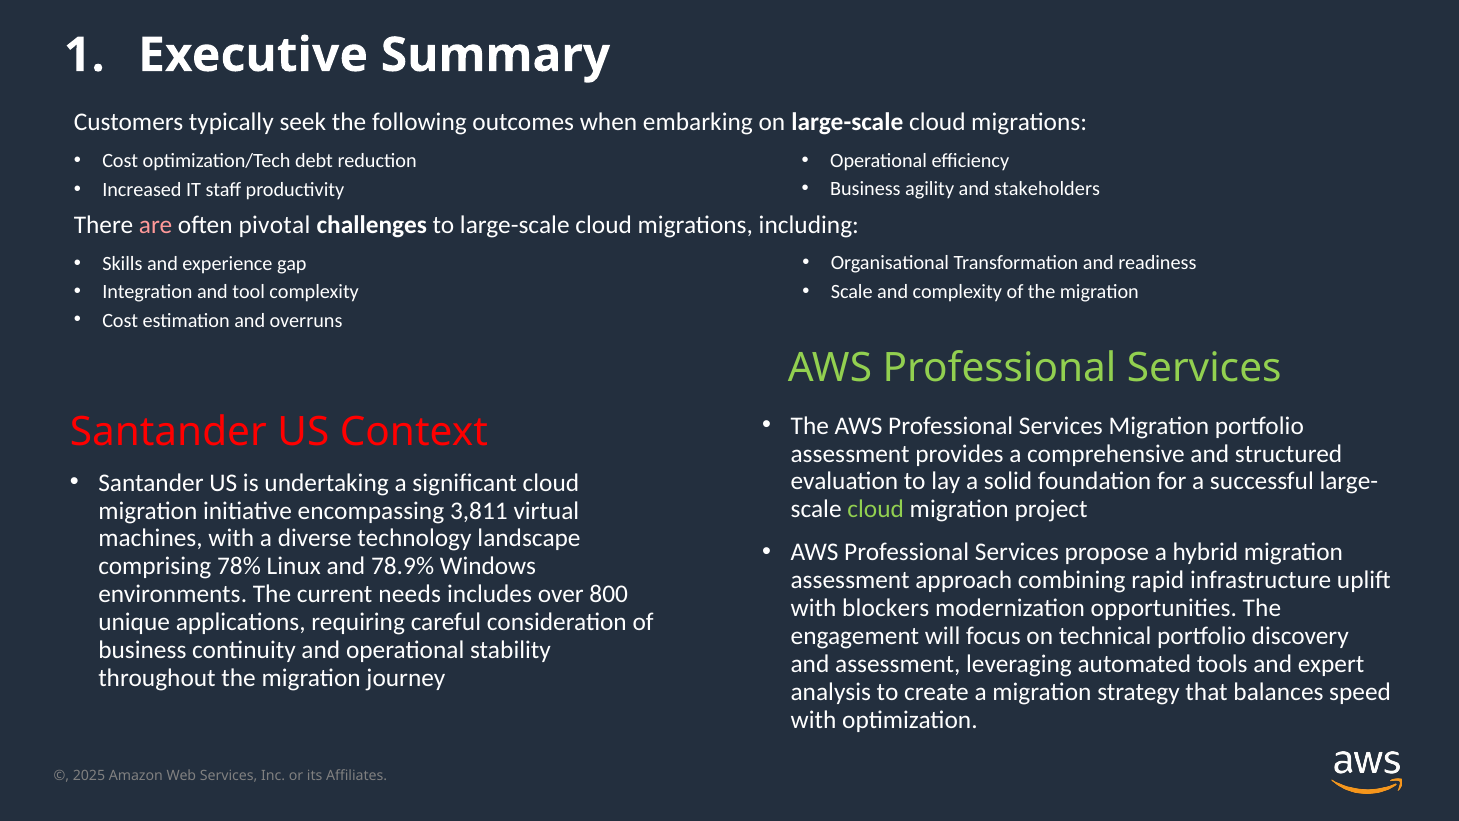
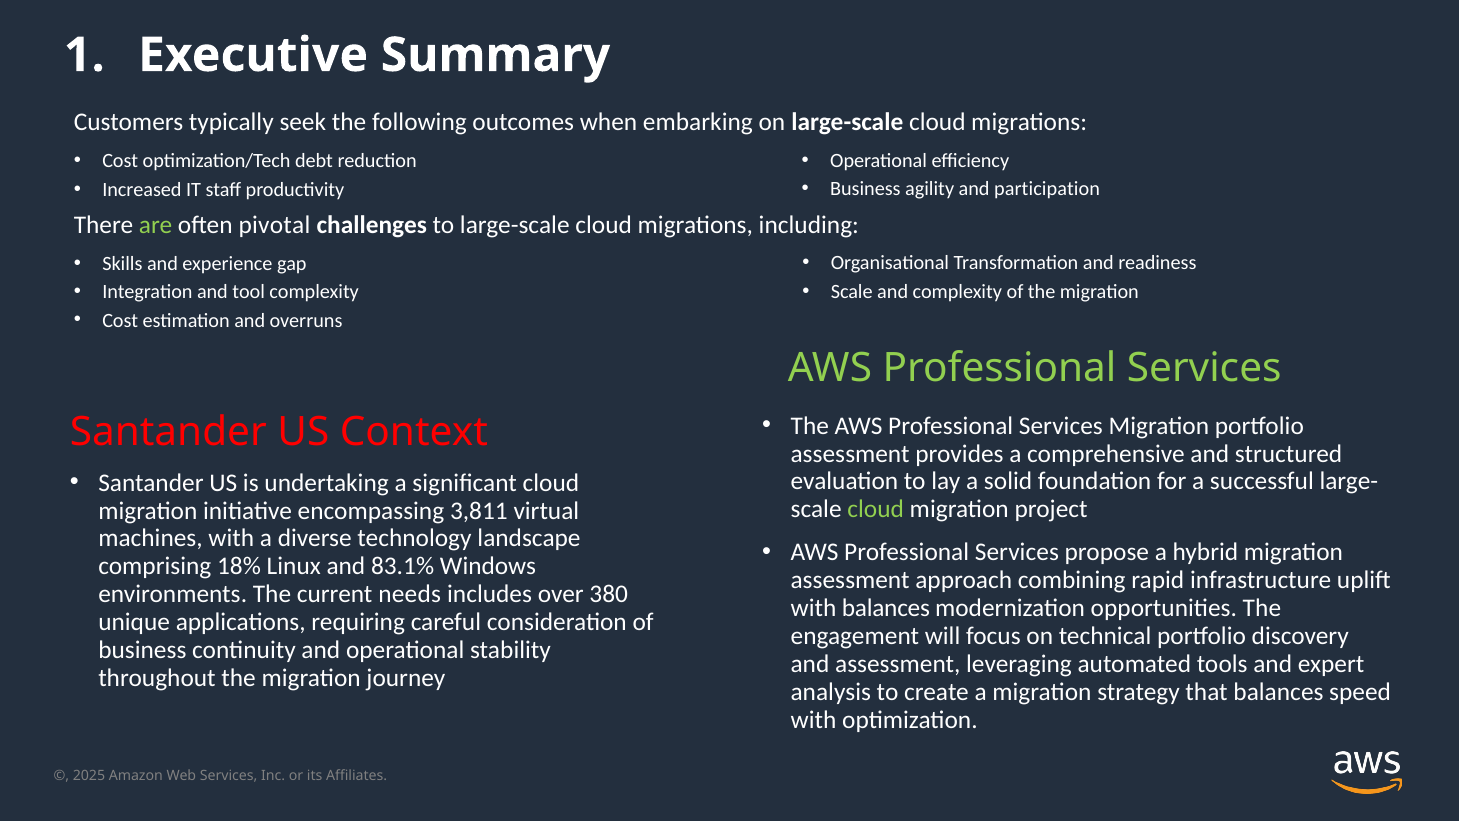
stakeholders: stakeholders -> participation
are colour: pink -> light green
78%: 78% -> 18%
78.9%: 78.9% -> 83.1%
800: 800 -> 380
with blockers: blockers -> balances
